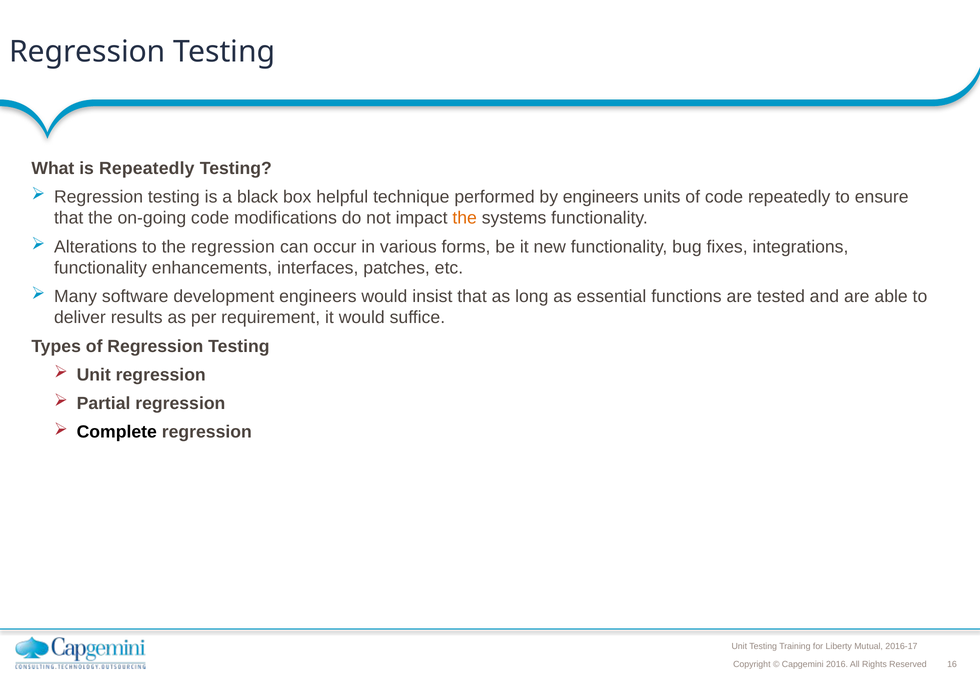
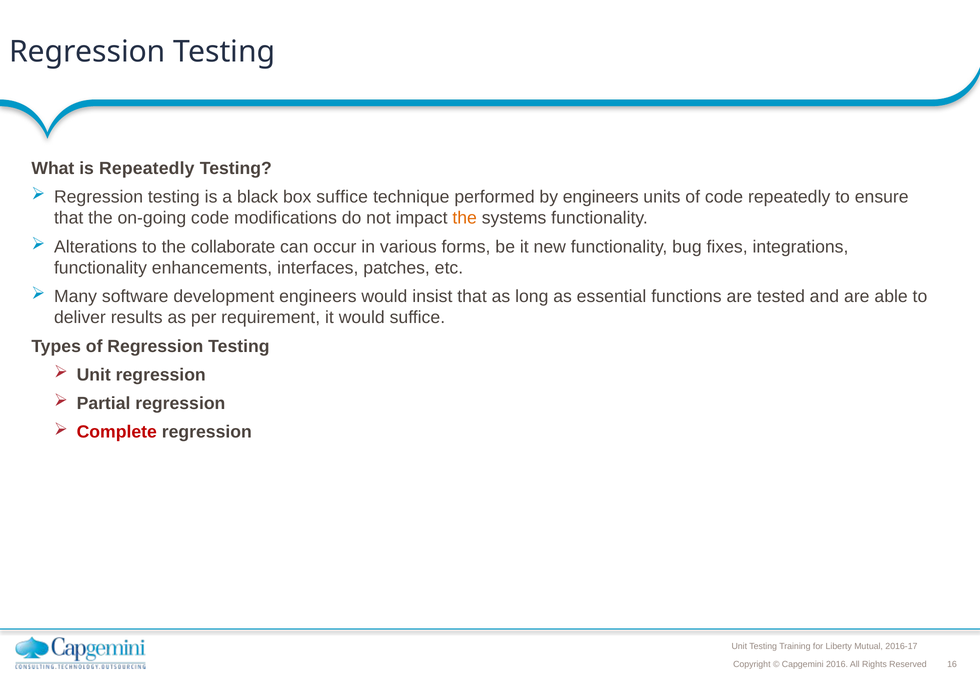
box helpful: helpful -> suffice
the regression: regression -> collaborate
Complete colour: black -> red
